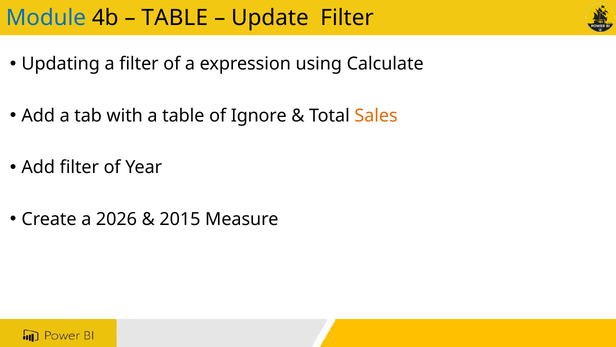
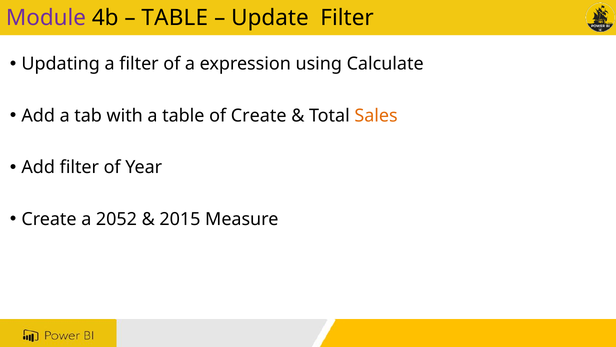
Module colour: blue -> purple
of Ignore: Ignore -> Create
2026: 2026 -> 2052
